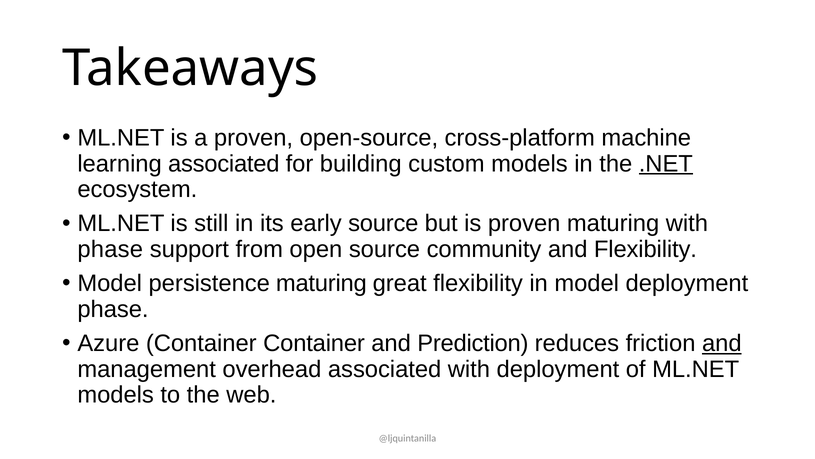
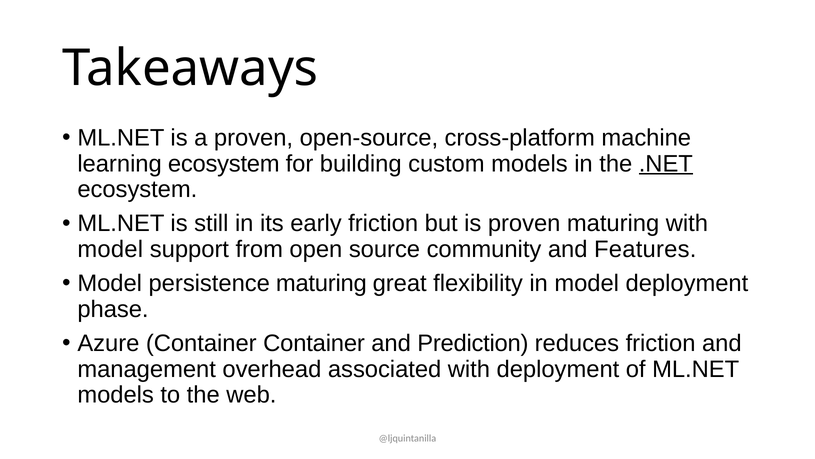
learning associated: associated -> ecosystem
early source: source -> friction
phase at (110, 249): phase -> model
and Flexibility: Flexibility -> Features
and at (722, 343) underline: present -> none
